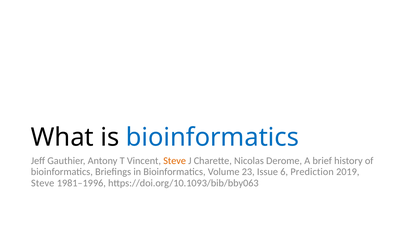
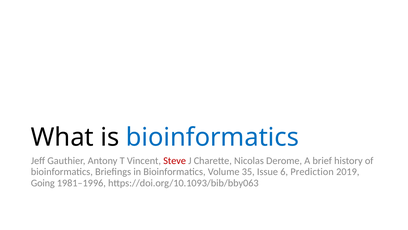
Steve at (175, 161) colour: orange -> red
23: 23 -> 35
Steve at (43, 183): Steve -> Going
